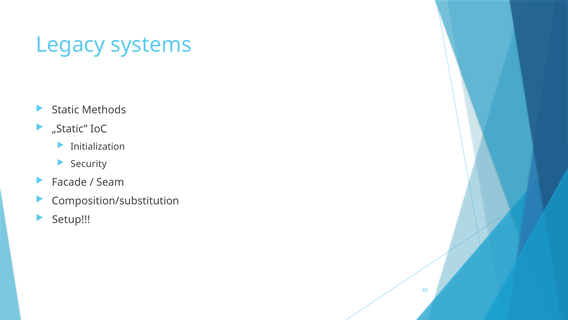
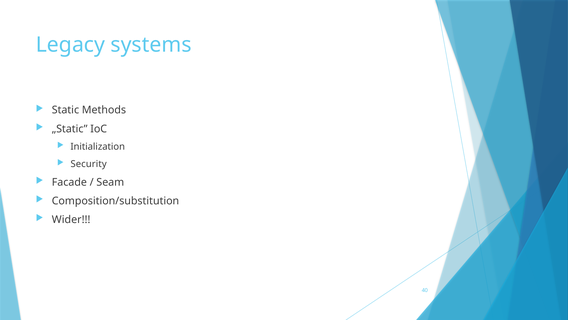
Setup: Setup -> Wider
